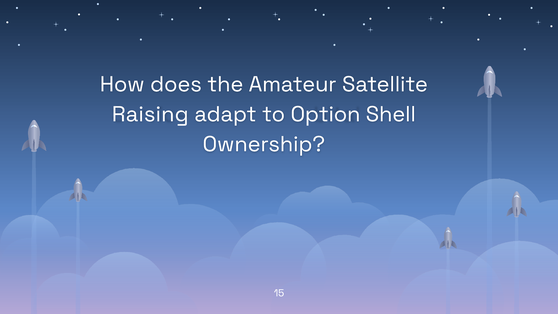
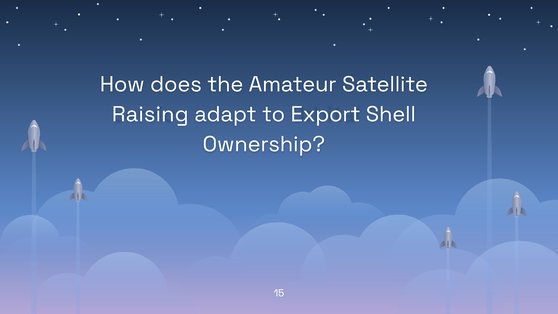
Option: Option -> Export
